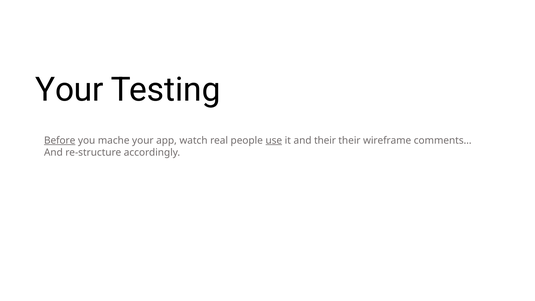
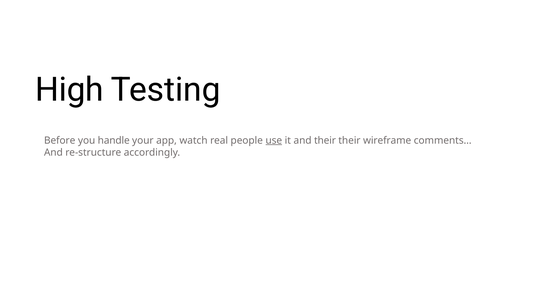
Your at (69, 90): Your -> High
Before underline: present -> none
mache: mache -> handle
